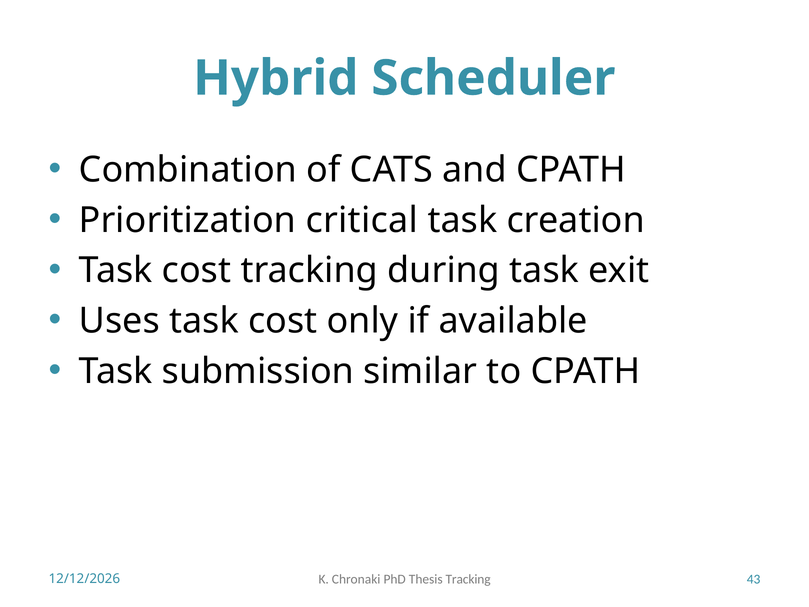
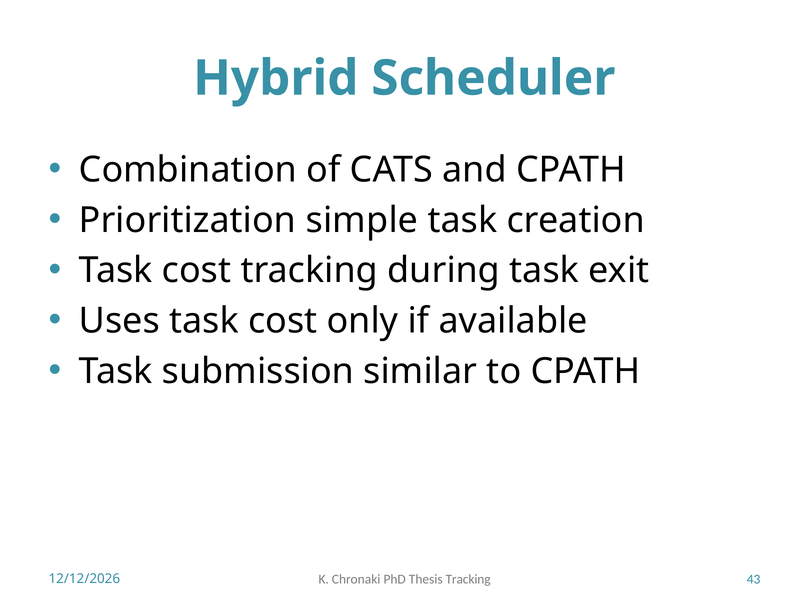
critical: critical -> simple
